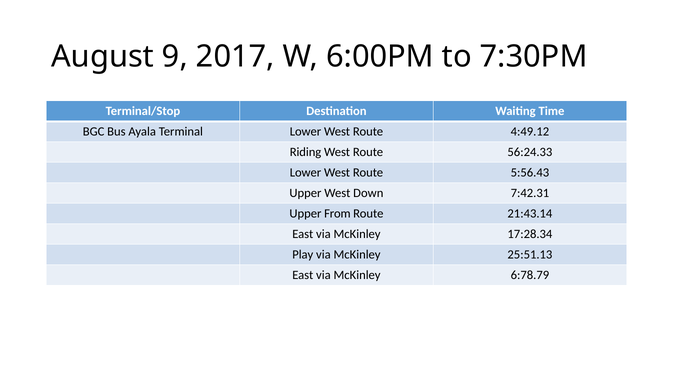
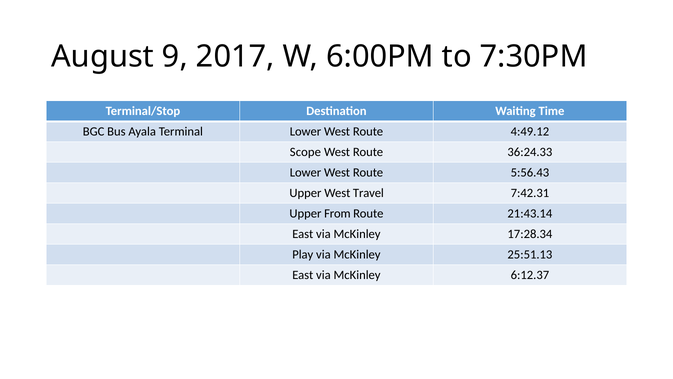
Riding: Riding -> Scope
56:24.33: 56:24.33 -> 36:24.33
Down: Down -> Travel
6:78.79: 6:78.79 -> 6:12.37
